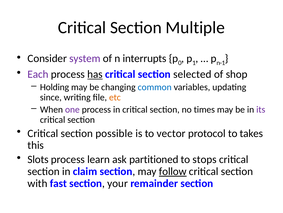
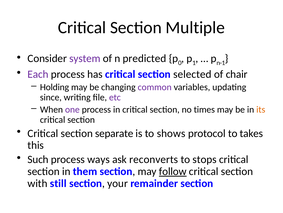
interrupts: interrupts -> predicted
has underline: present -> none
shop: shop -> chair
common colour: blue -> purple
etc colour: orange -> purple
its colour: purple -> orange
possible: possible -> separate
vector: vector -> shows
Slots: Slots -> Such
learn: learn -> ways
partitioned: partitioned -> reconverts
claim: claim -> them
fast: fast -> still
